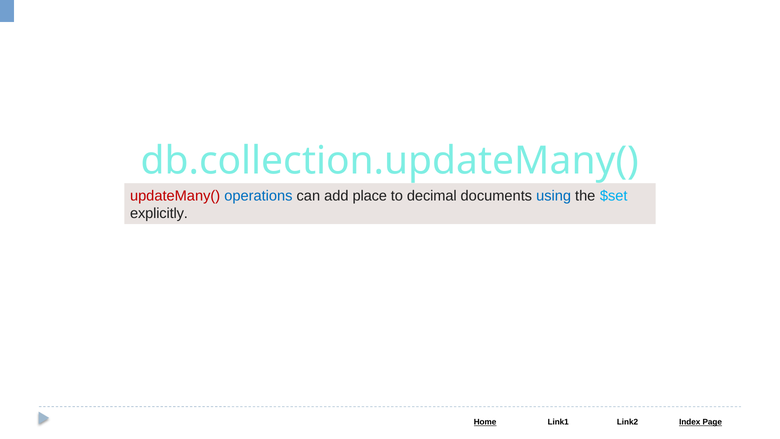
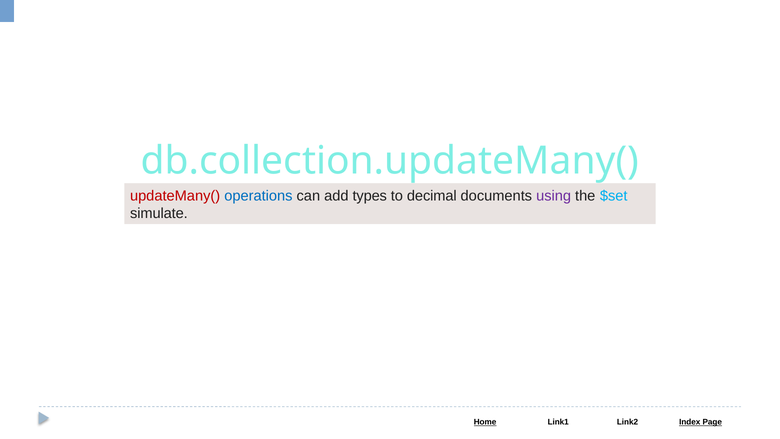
place: place -> types
using colour: blue -> purple
explicitly: explicitly -> simulate
